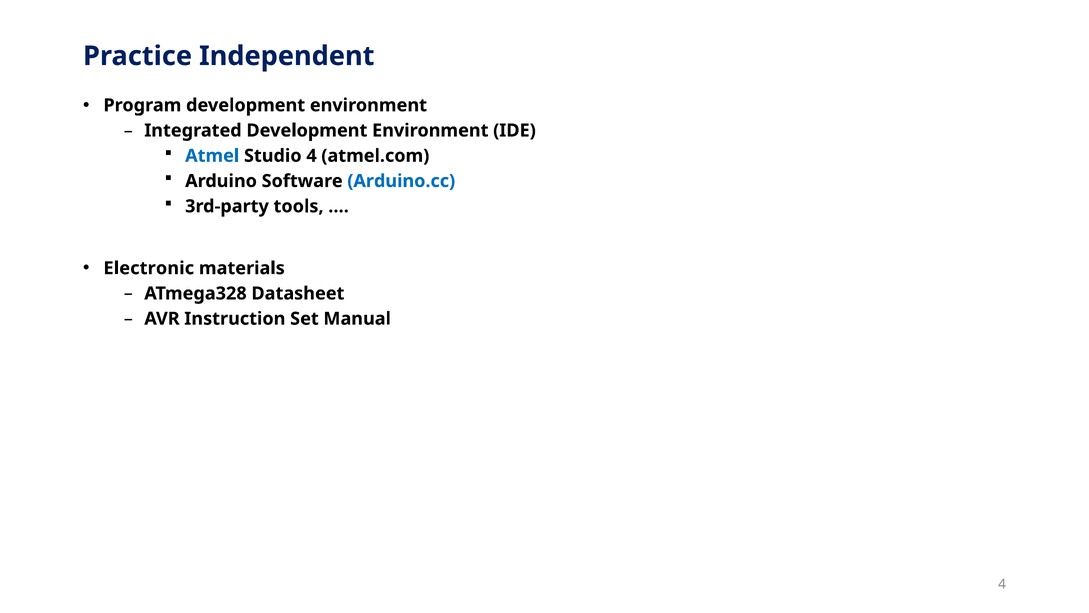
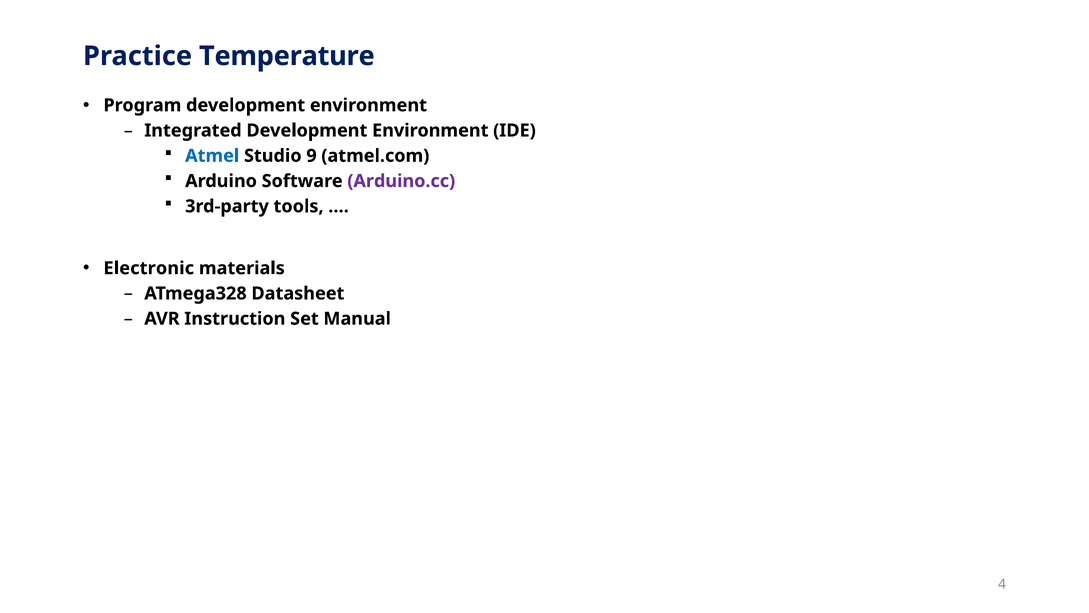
Independent: Independent -> Temperature
Studio 4: 4 -> 9
Arduino.cc colour: blue -> purple
